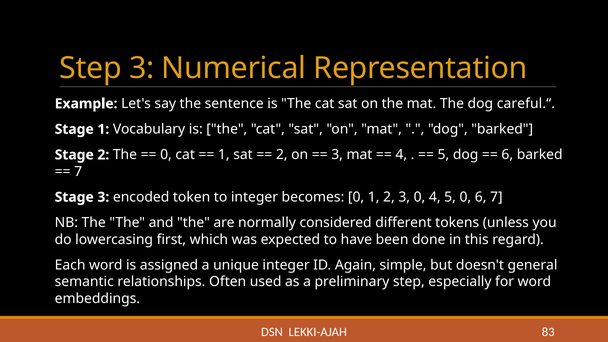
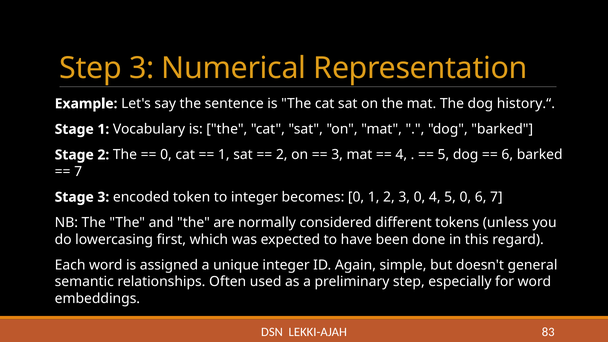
careful.“: careful.“ -> history.“
